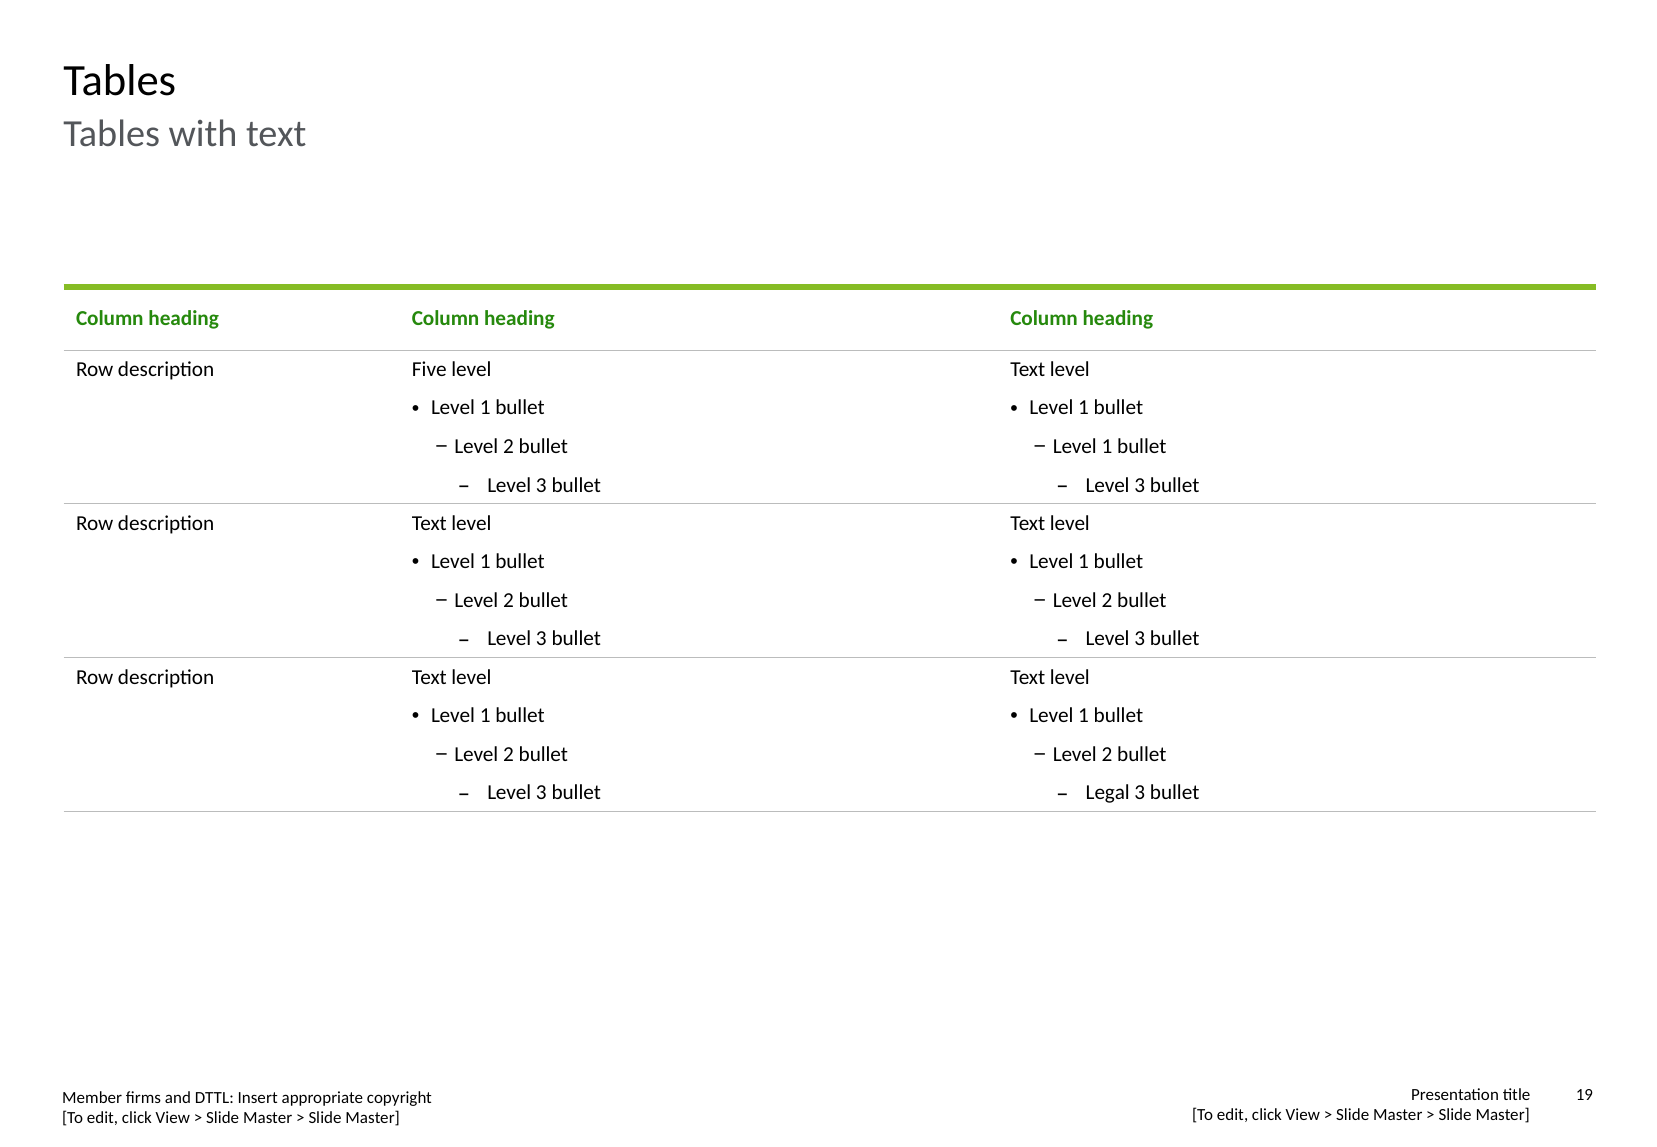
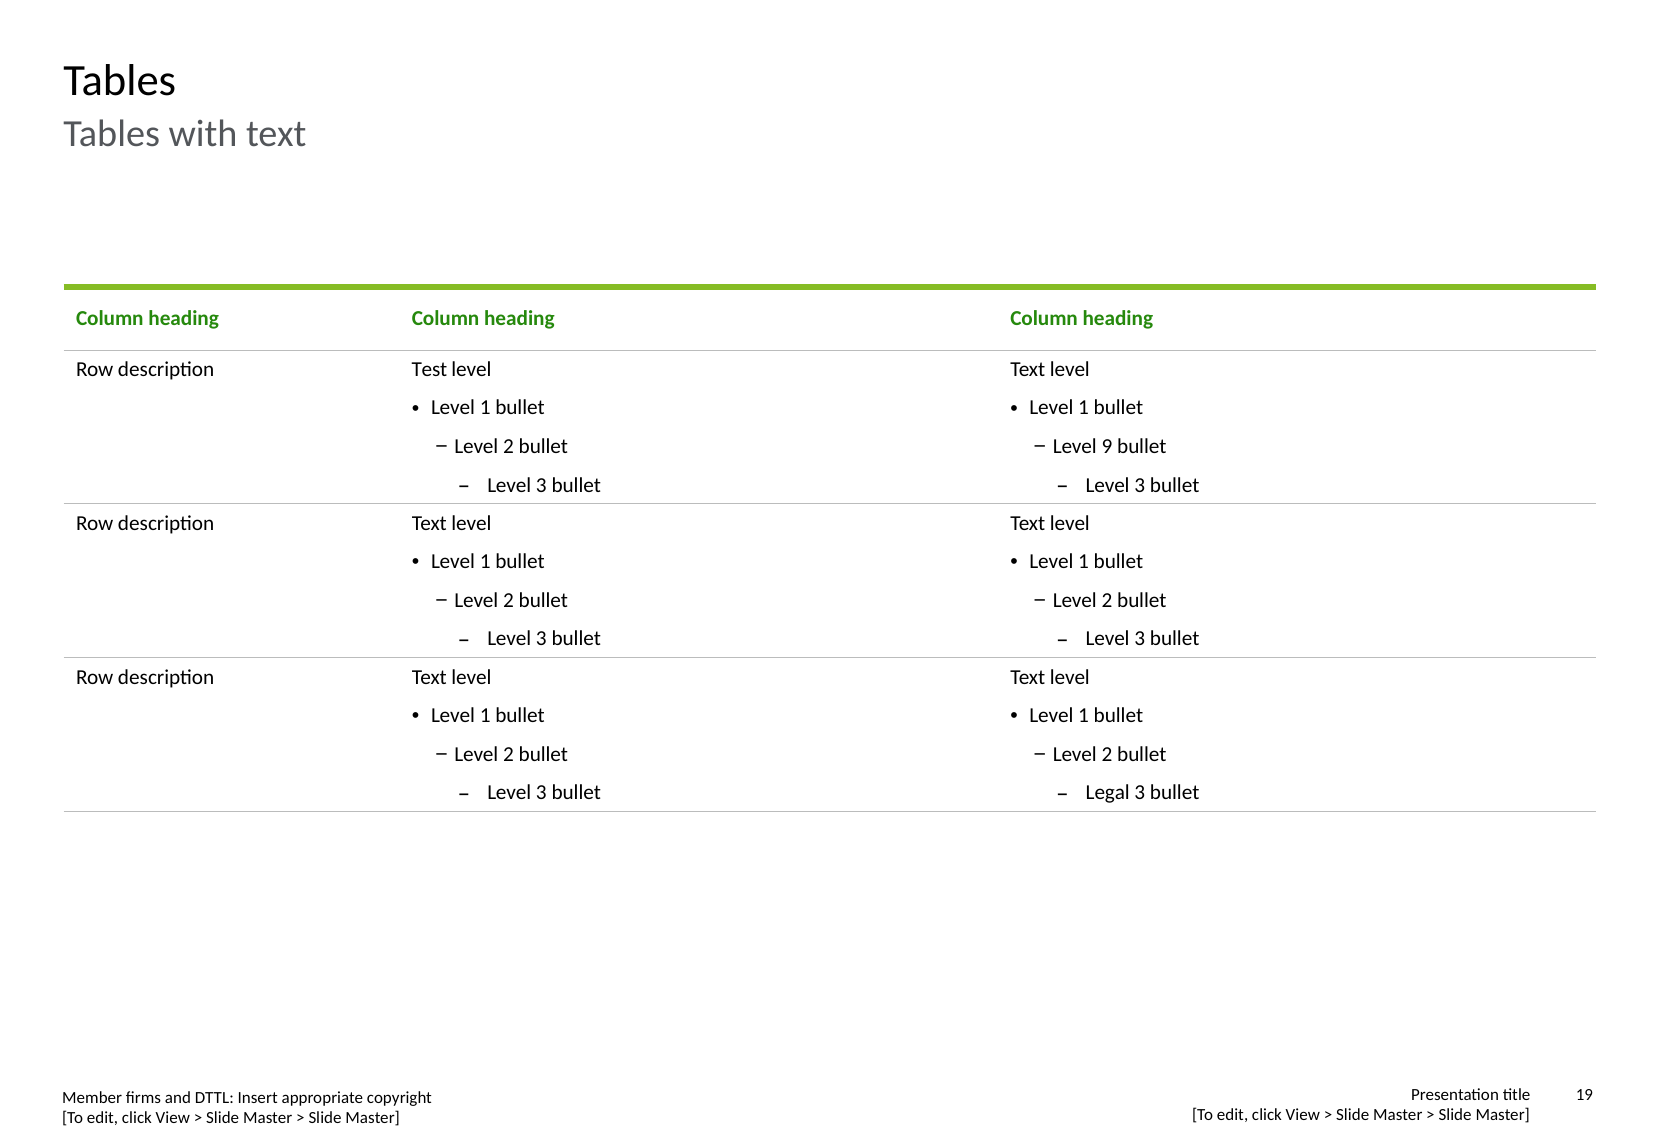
Five: Five -> Test
1 at (1107, 447): 1 -> 9
